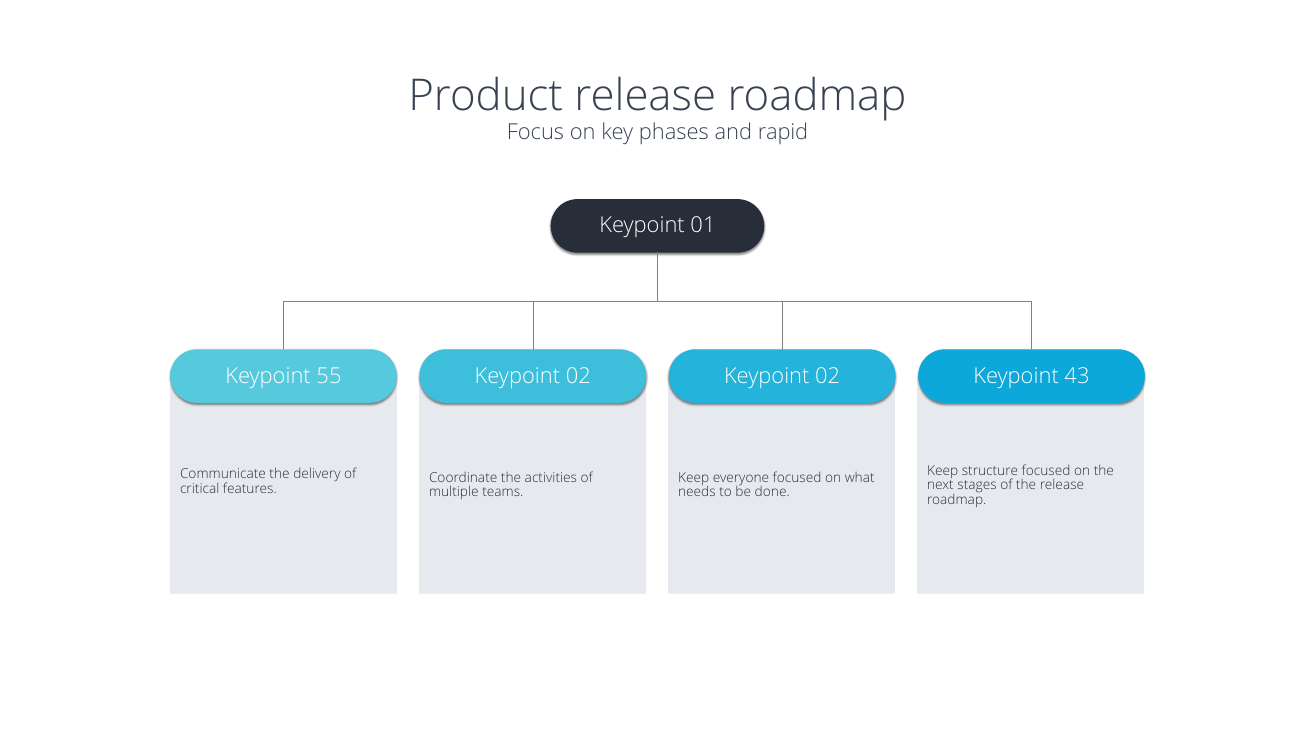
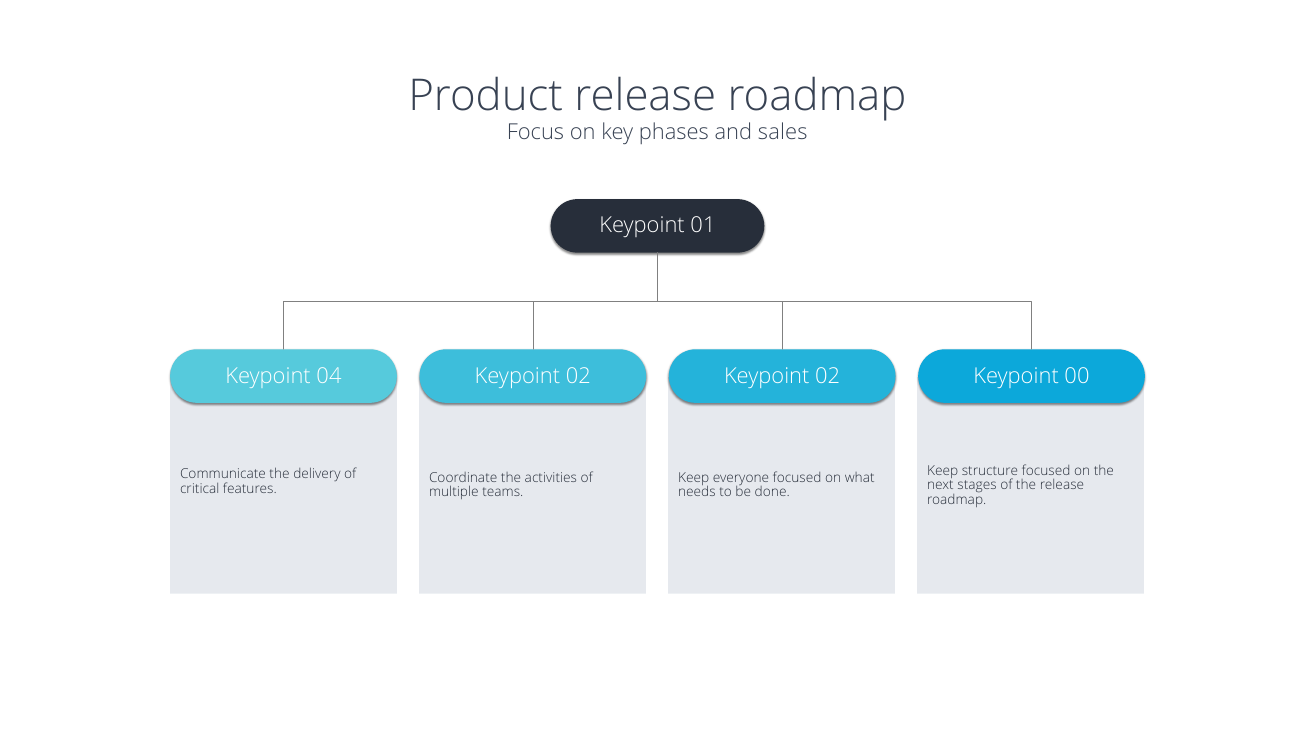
rapid: rapid -> sales
55: 55 -> 04
43: 43 -> 00
